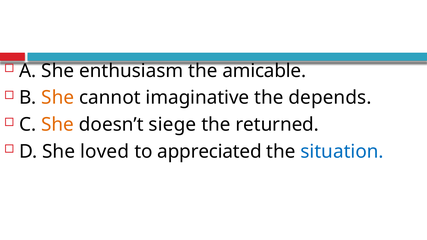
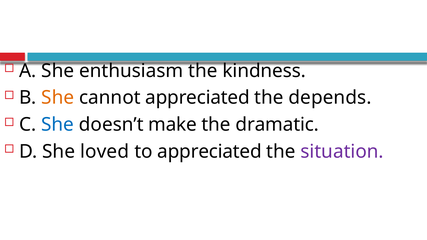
amicable: amicable -> kindness
cannot imaginative: imaginative -> appreciated
She at (58, 125) colour: orange -> blue
siege: siege -> make
returned: returned -> dramatic
situation colour: blue -> purple
